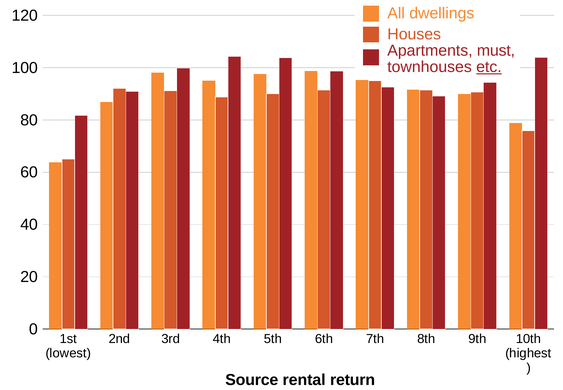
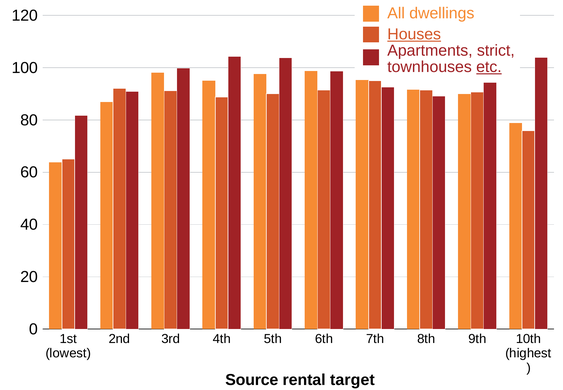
Houses underline: none -> present
must: must -> strict
return: return -> target
